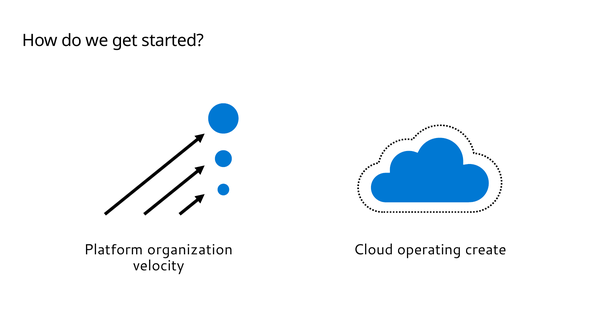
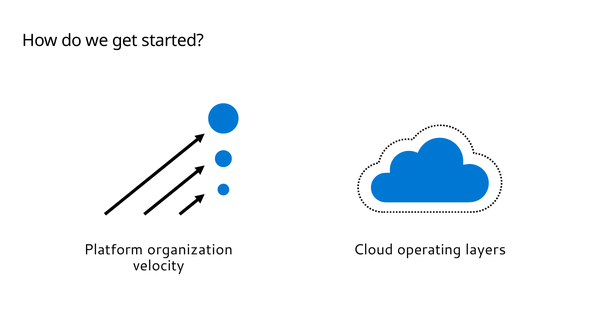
create: create -> layers
